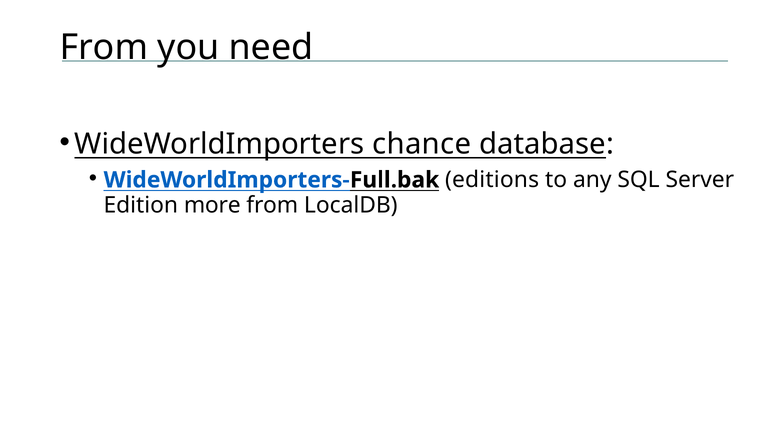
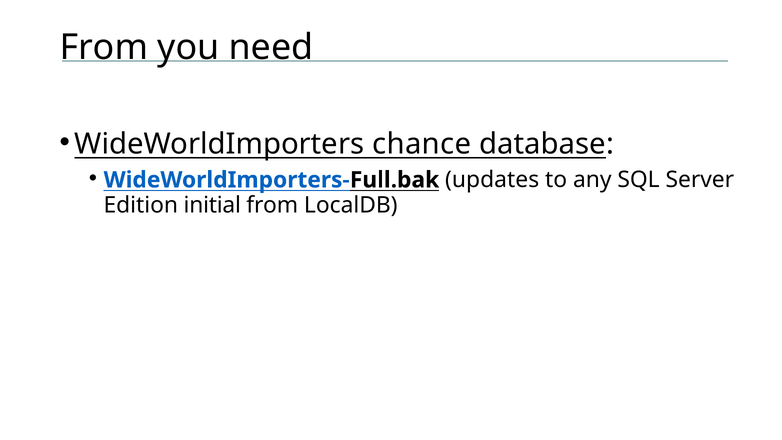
editions: editions -> updates
more: more -> initial
